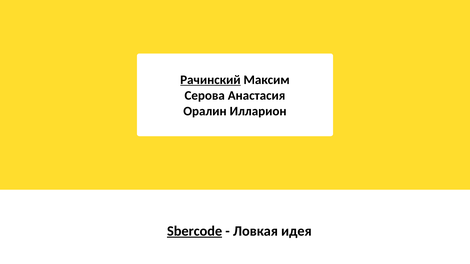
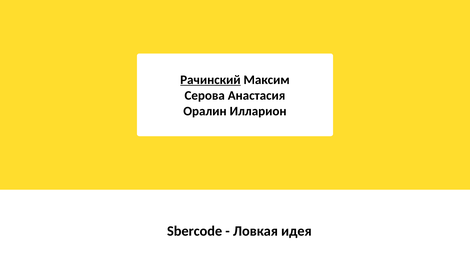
Sbercode underline: present -> none
